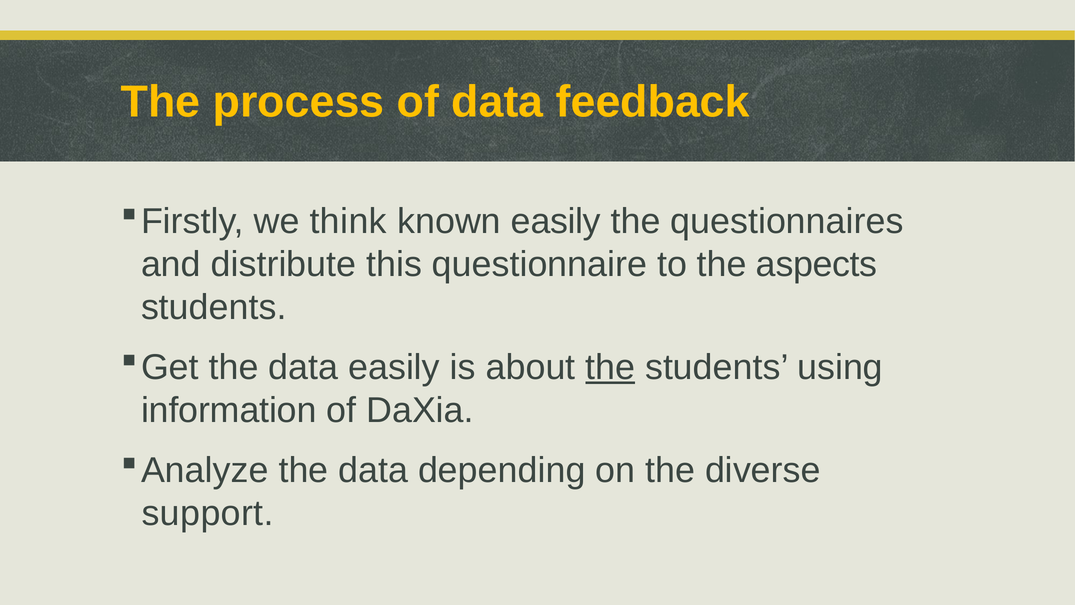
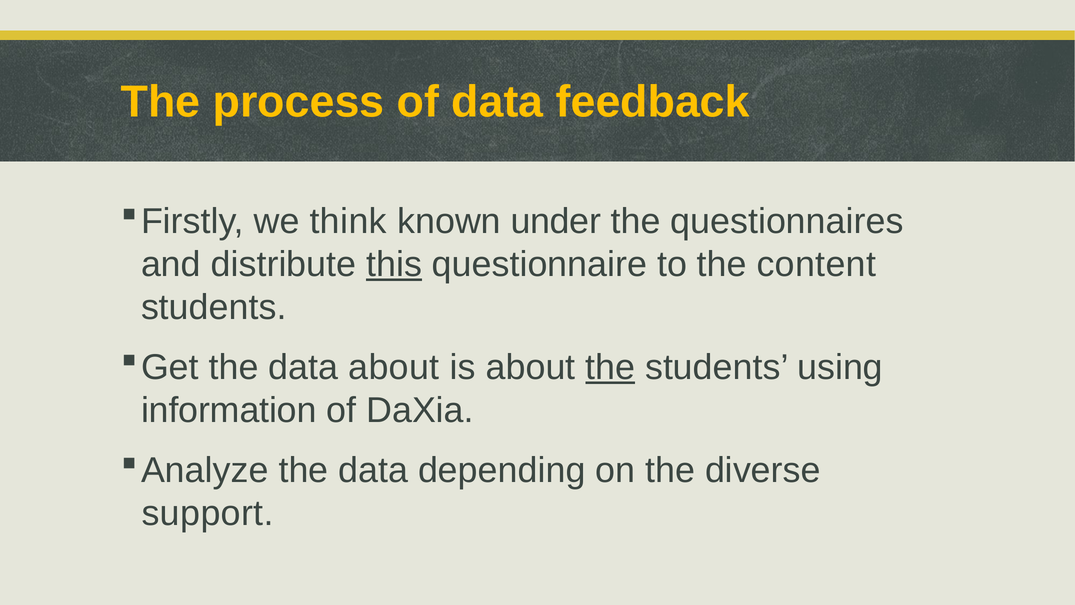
known easily: easily -> under
this underline: none -> present
aspects: aspects -> content
data easily: easily -> about
